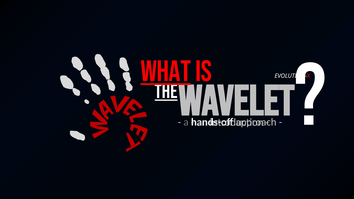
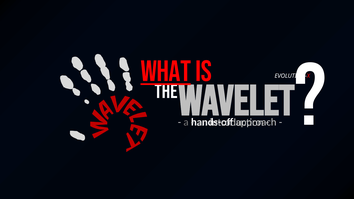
The underline: present -> none
